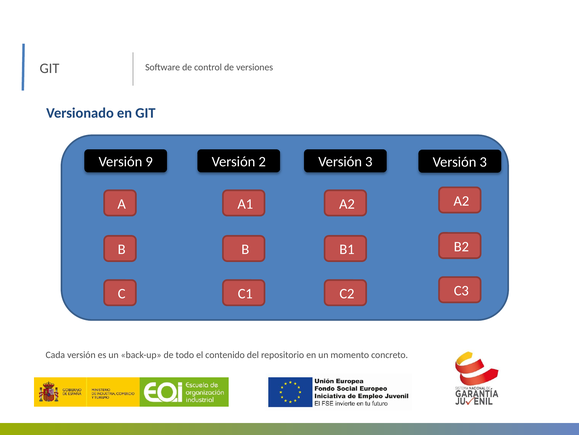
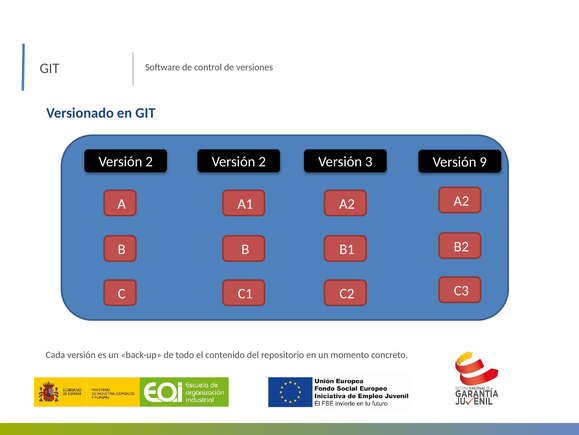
9 at (149, 162): 9 -> 2
3 Versión 3: 3 -> 9
